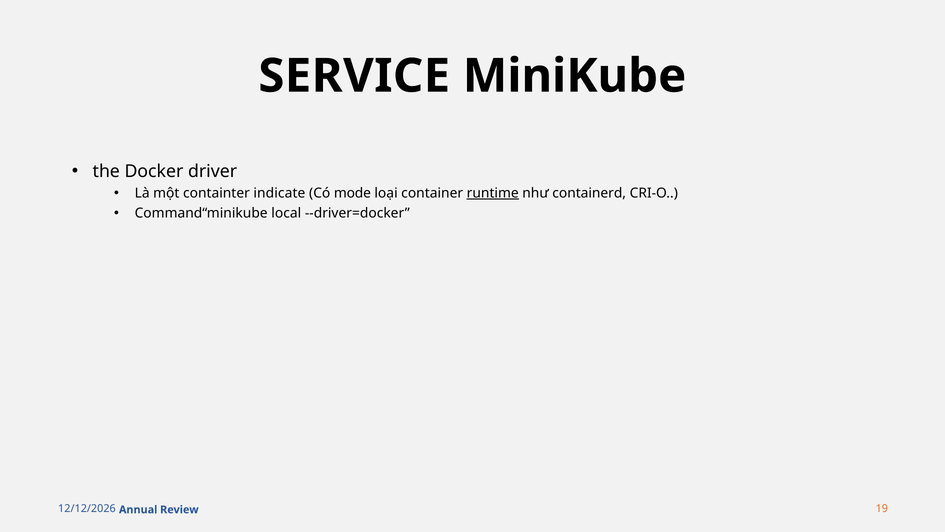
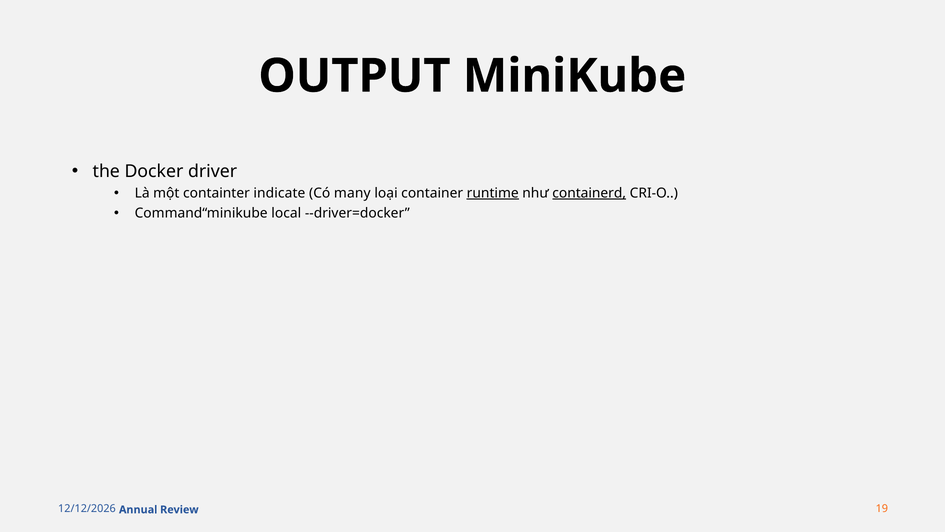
SERVICE: SERVICE -> OUTPUT
mode: mode -> many
containerd underline: none -> present
